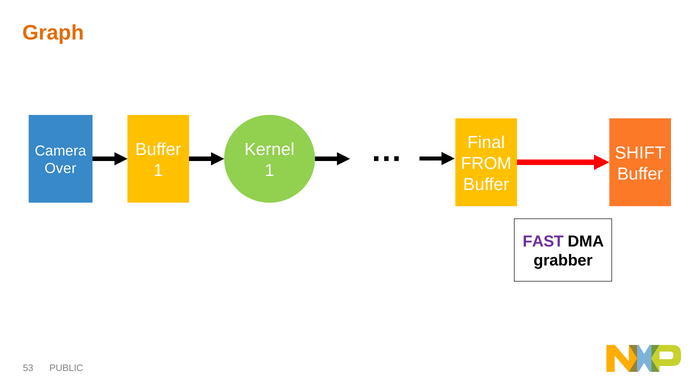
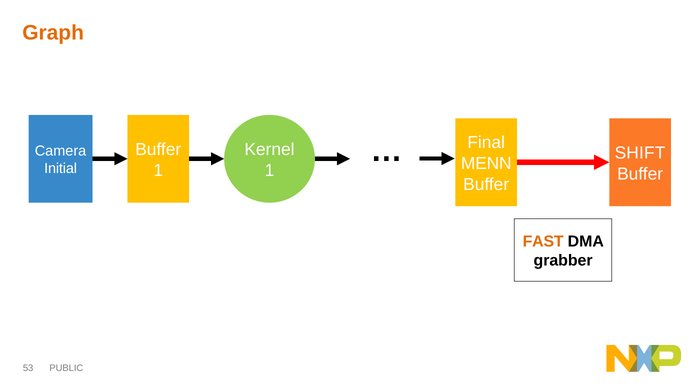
FROM: FROM -> MENN
Over: Over -> Initial
FAST colour: purple -> orange
